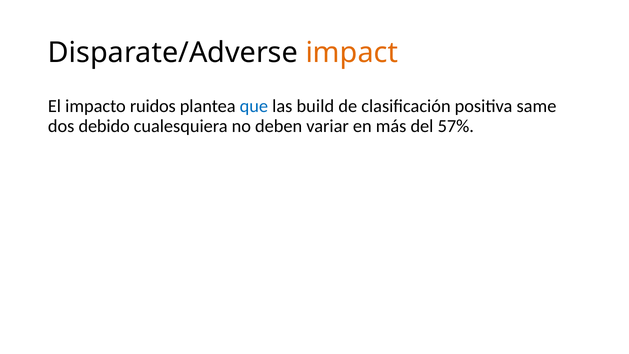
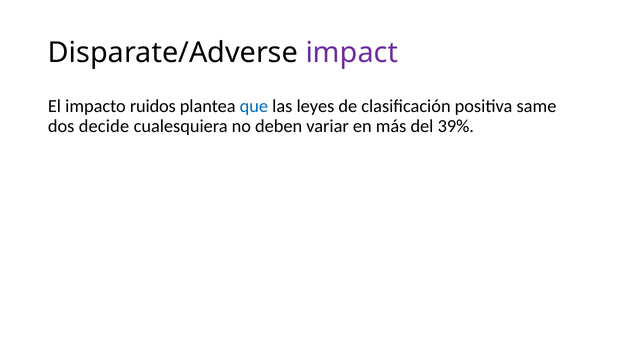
impact colour: orange -> purple
build: build -> leyes
debido: debido -> decide
57%: 57% -> 39%
